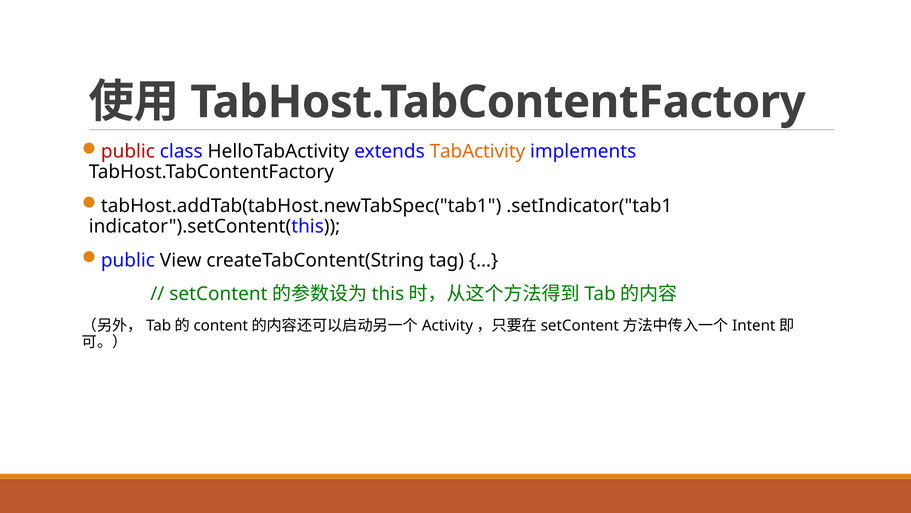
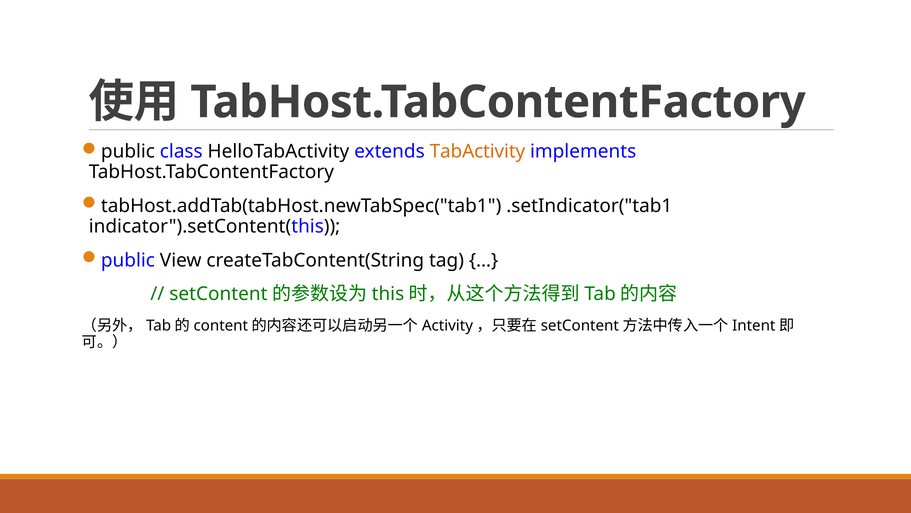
public at (128, 151) colour: red -> black
